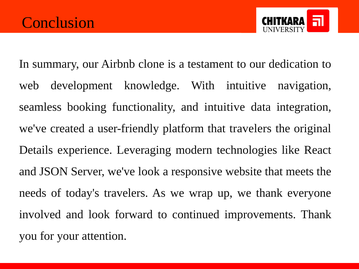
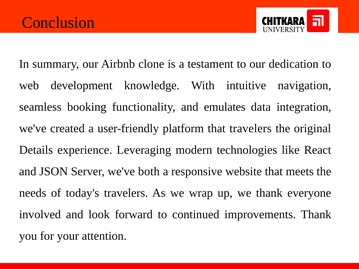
and intuitive: intuitive -> emulates
we've look: look -> both
